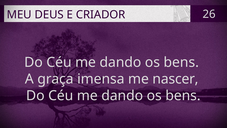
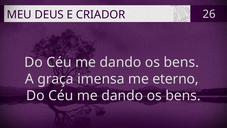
nascer: nascer -> eterno
